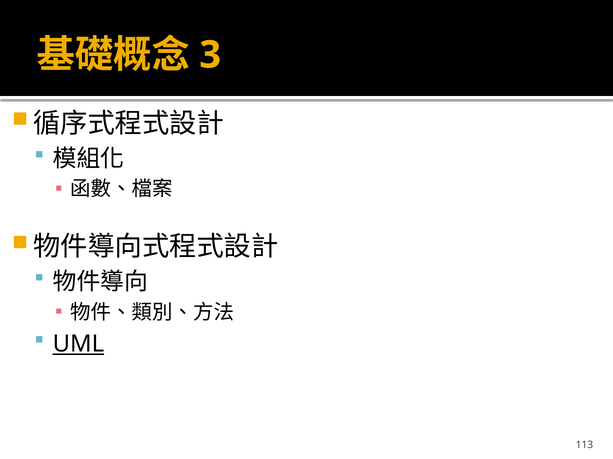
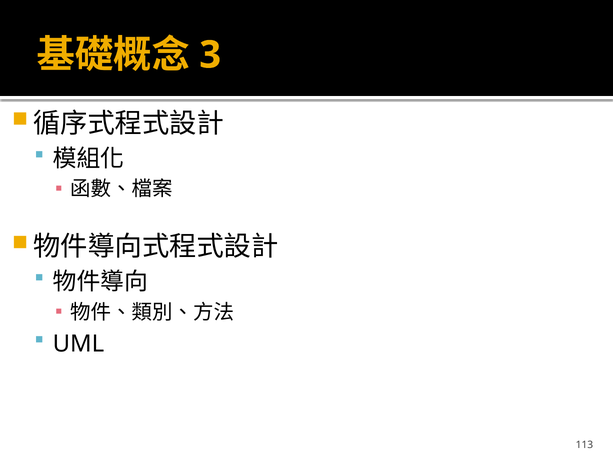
UML underline: present -> none
